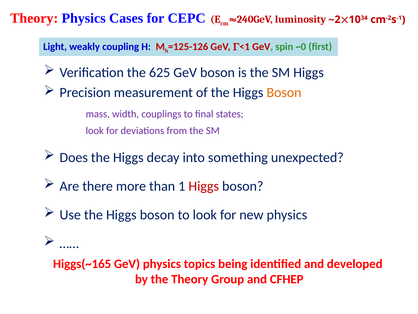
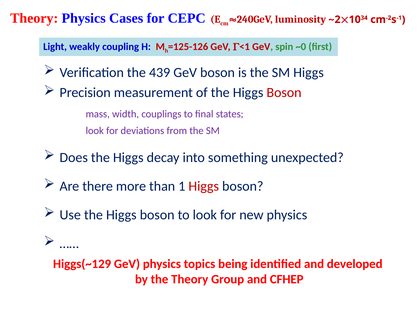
625: 625 -> 439
Boson at (284, 93) colour: orange -> red
Higgs(~165: Higgs(~165 -> Higgs(~129
